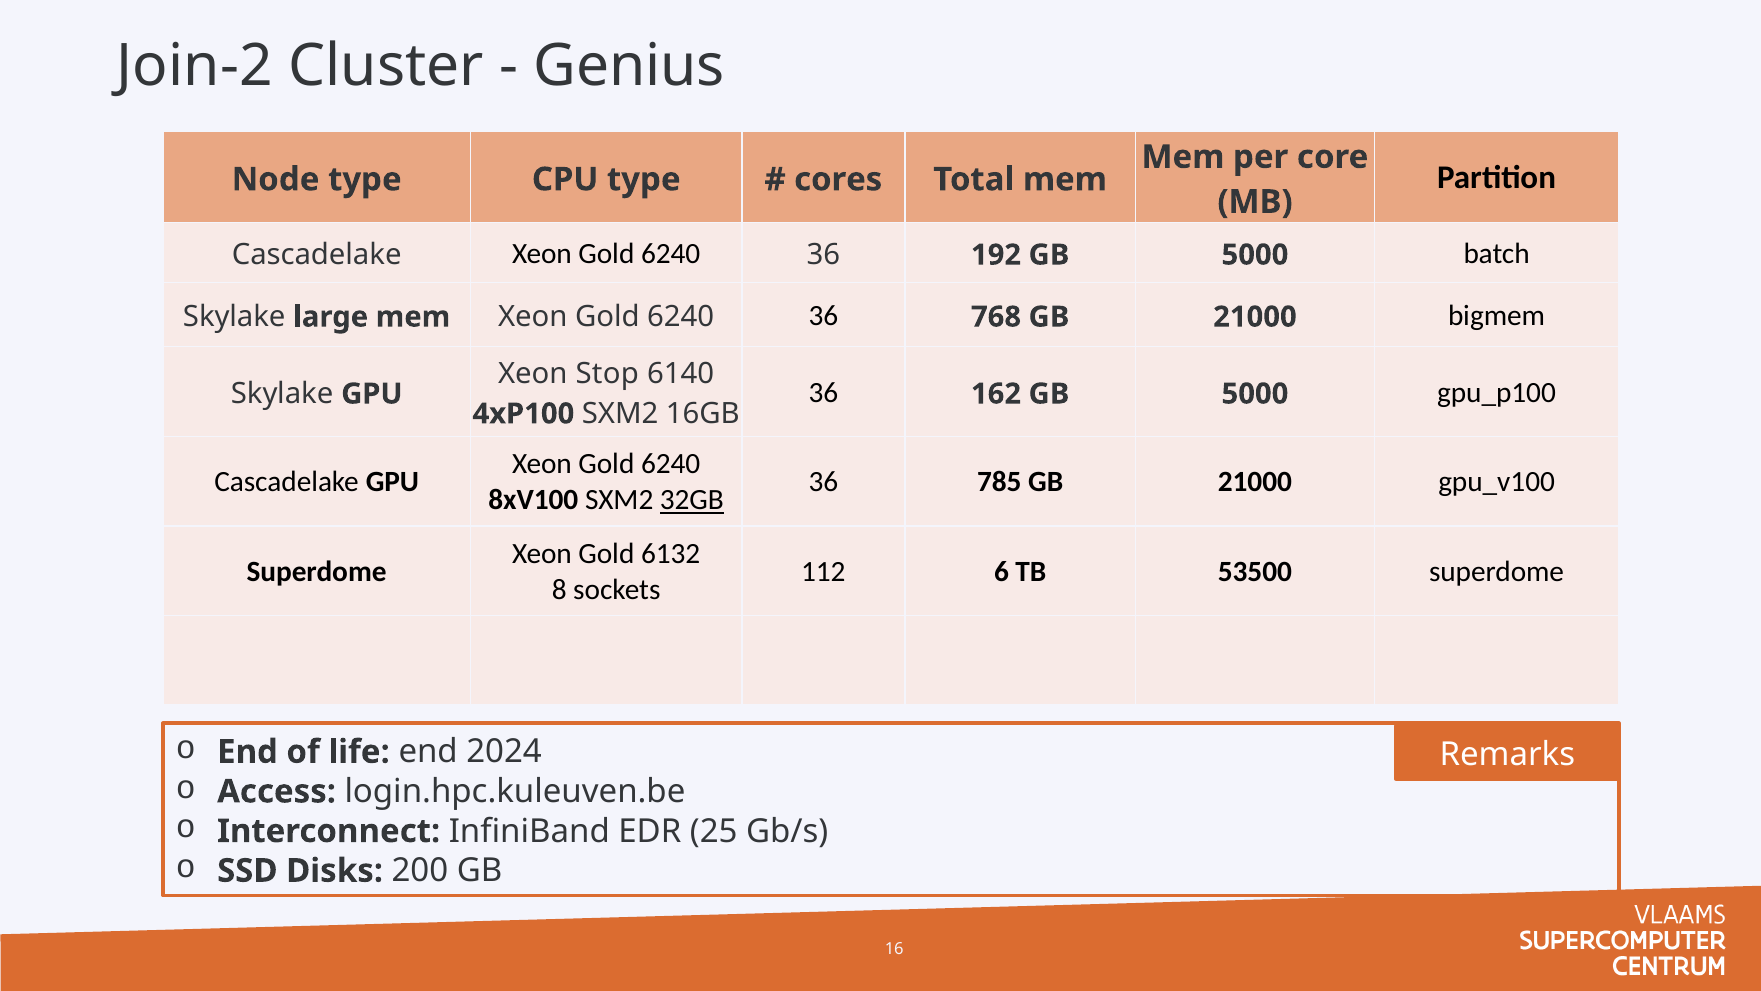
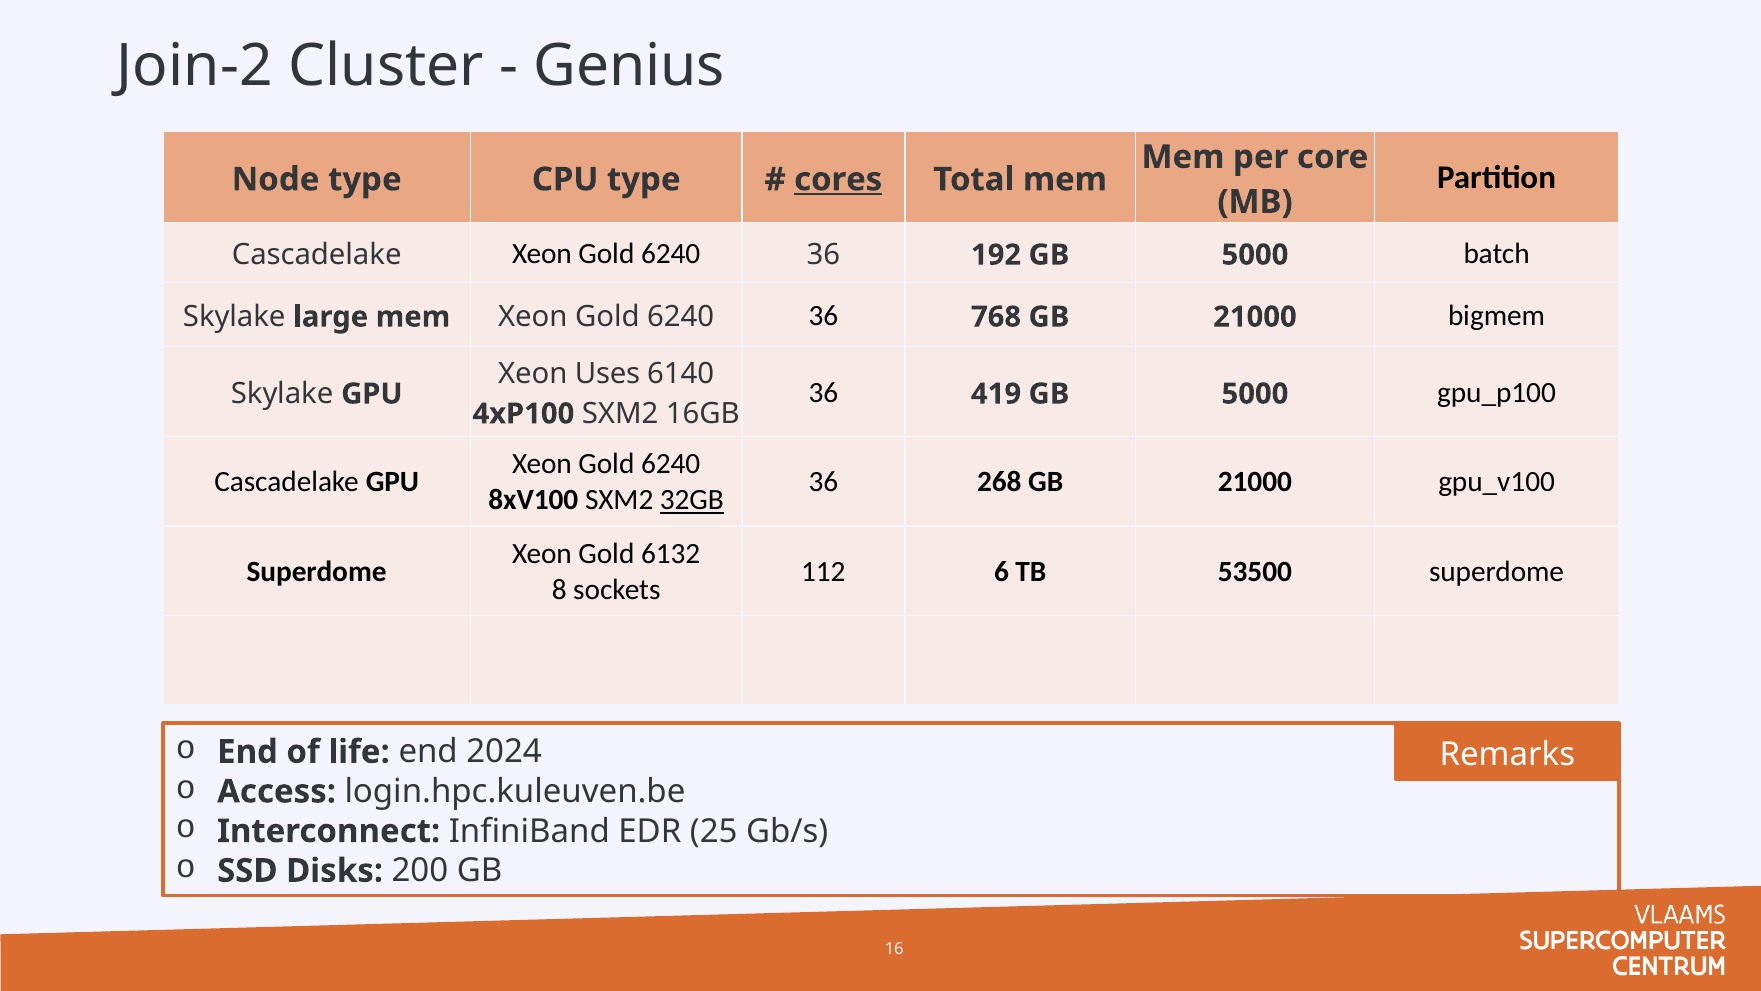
cores underline: none -> present
Stop: Stop -> Uses
162: 162 -> 419
785: 785 -> 268
